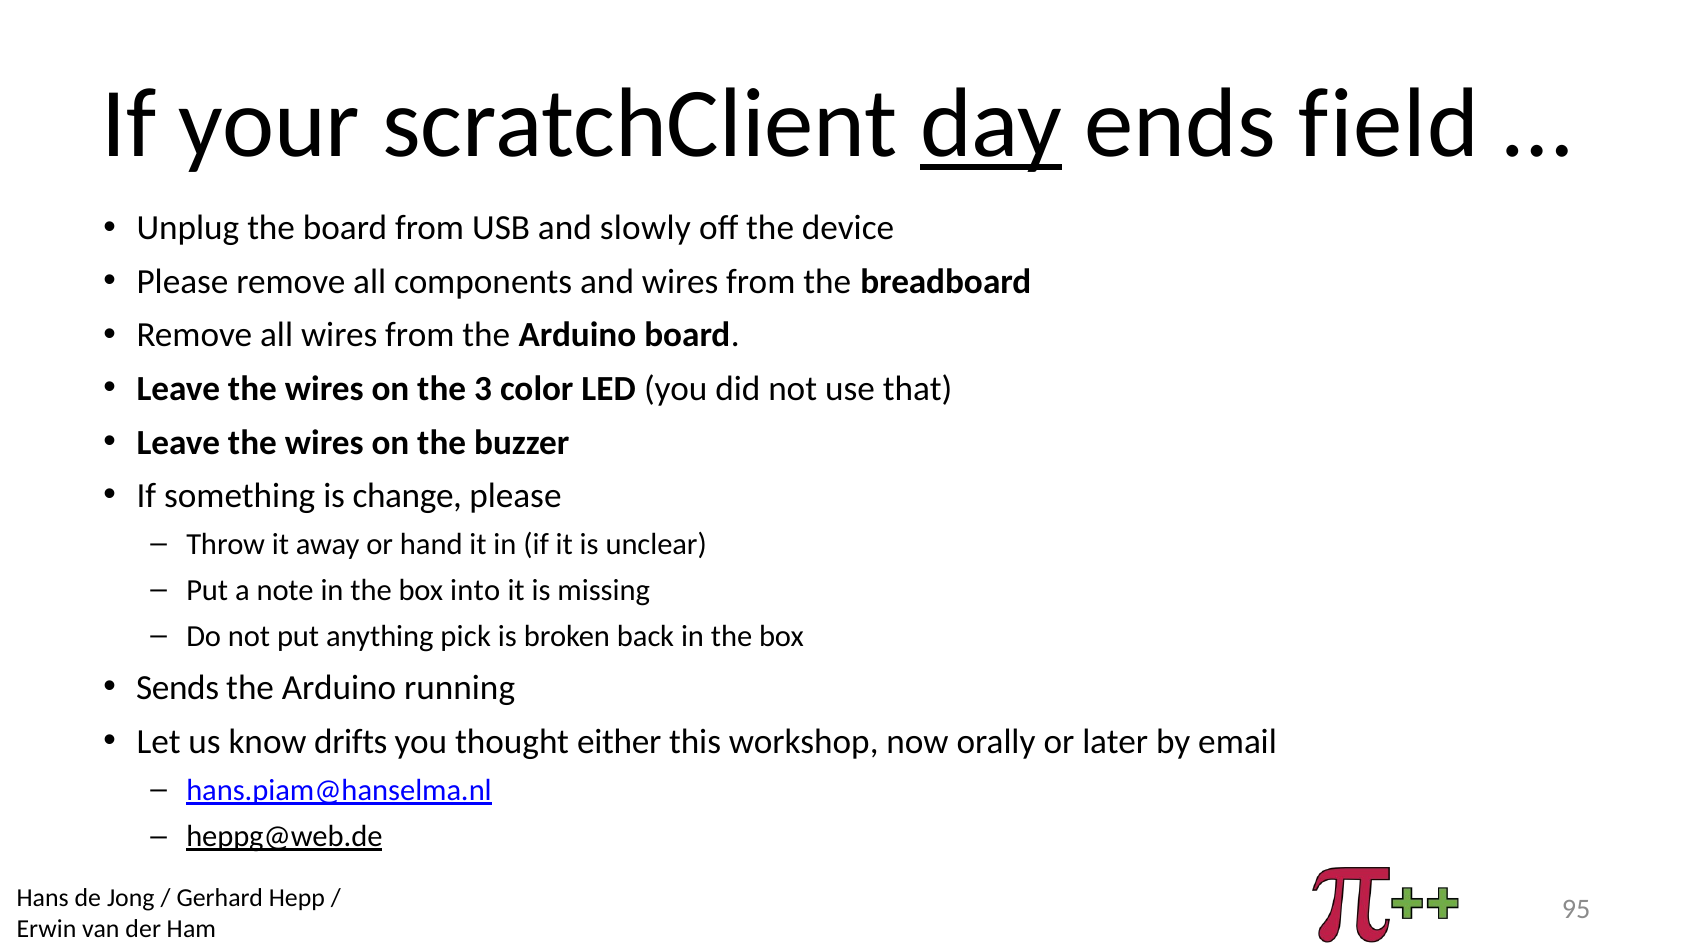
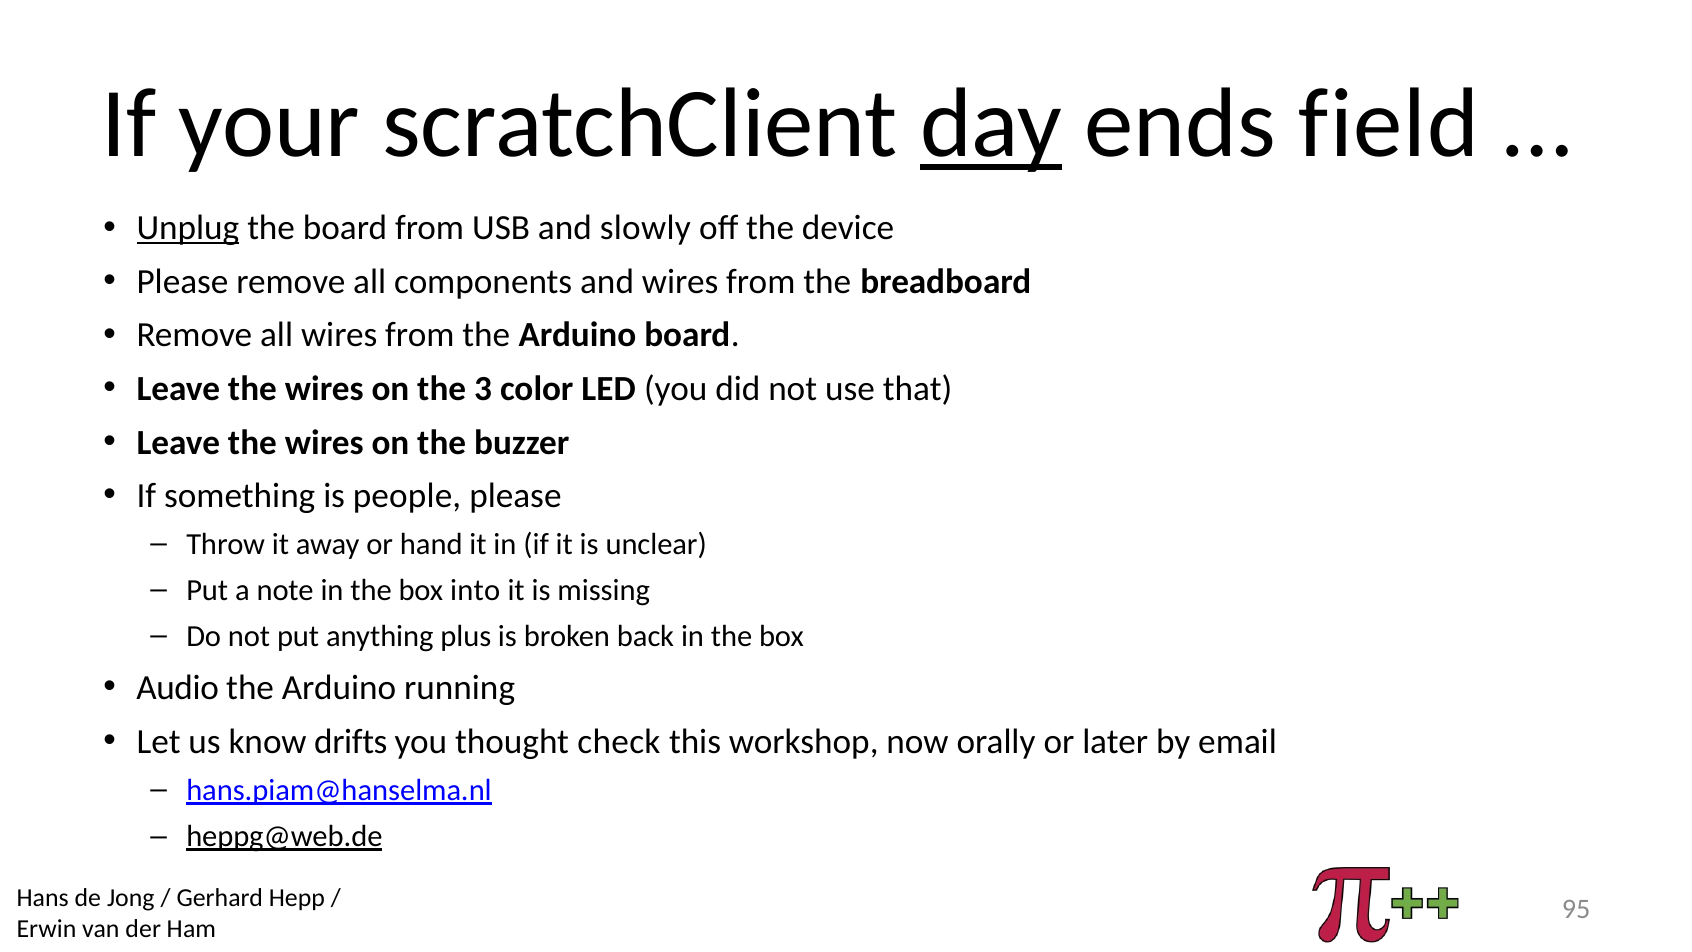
Unplug underline: none -> present
change: change -> people
pick: pick -> plus
Sends: Sends -> Audio
either: either -> check
